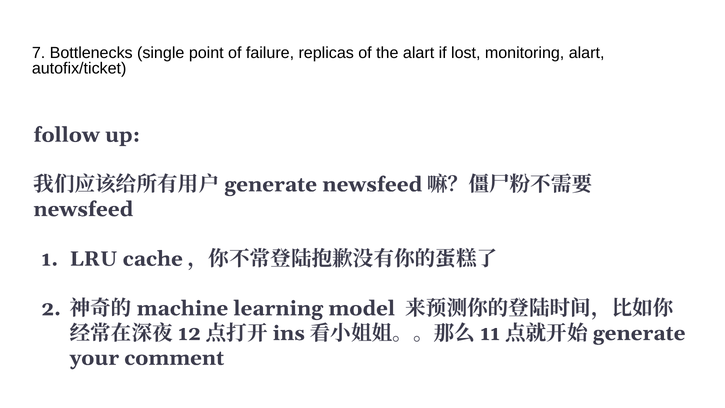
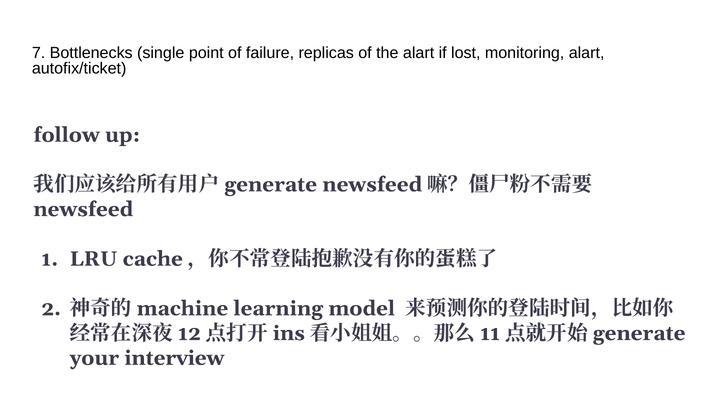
comment: comment -> interview
